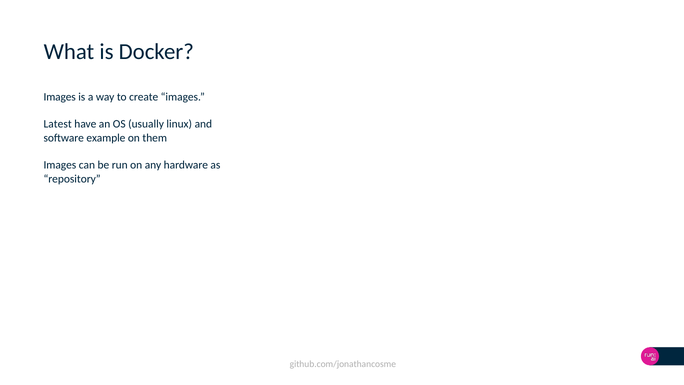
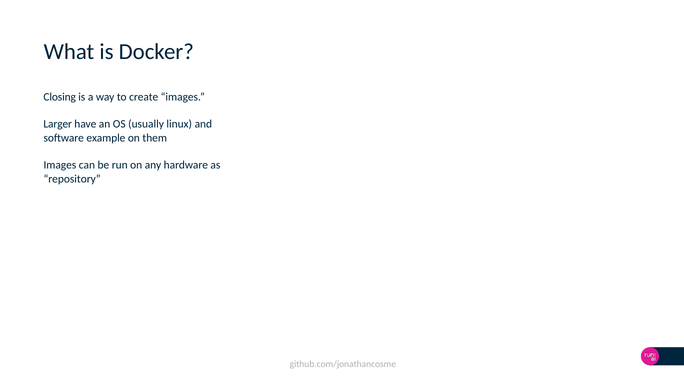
Images at (60, 97): Images -> Closing
Latest: Latest -> Larger
